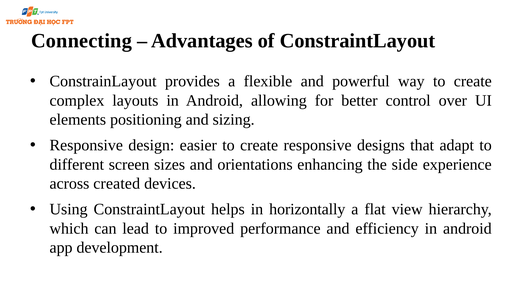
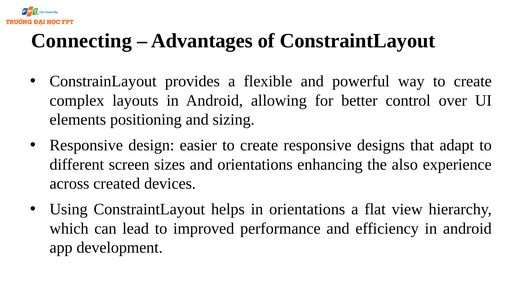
side: side -> also
in horizontally: horizontally -> orientations
